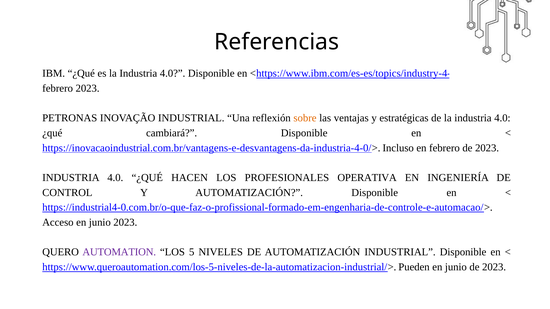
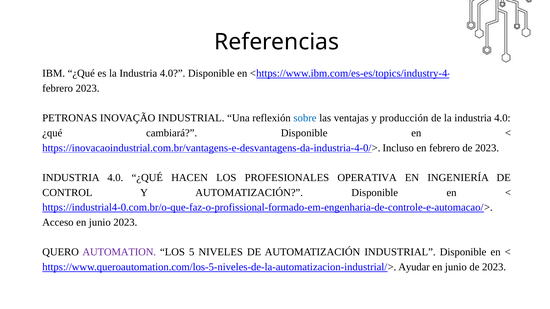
sobre colour: orange -> blue
estratégicas: estratégicas -> producción
Pueden: Pueden -> Ayudar
